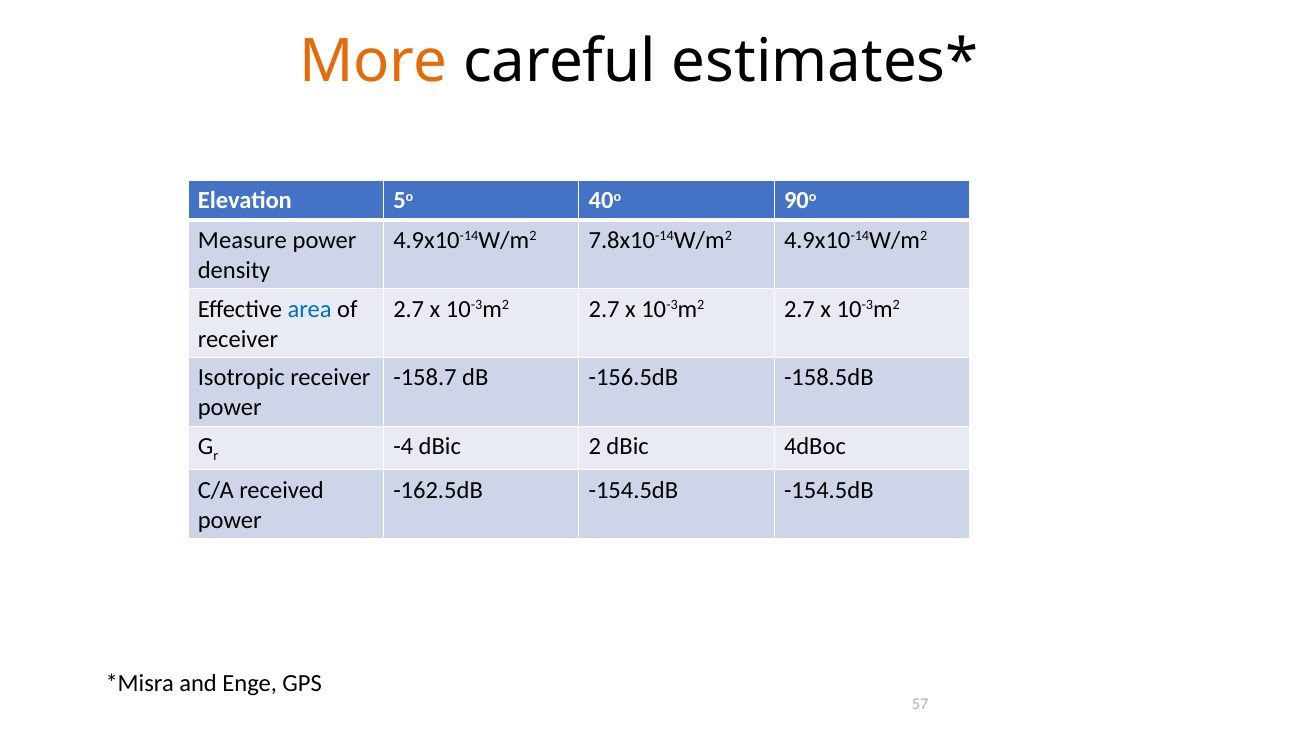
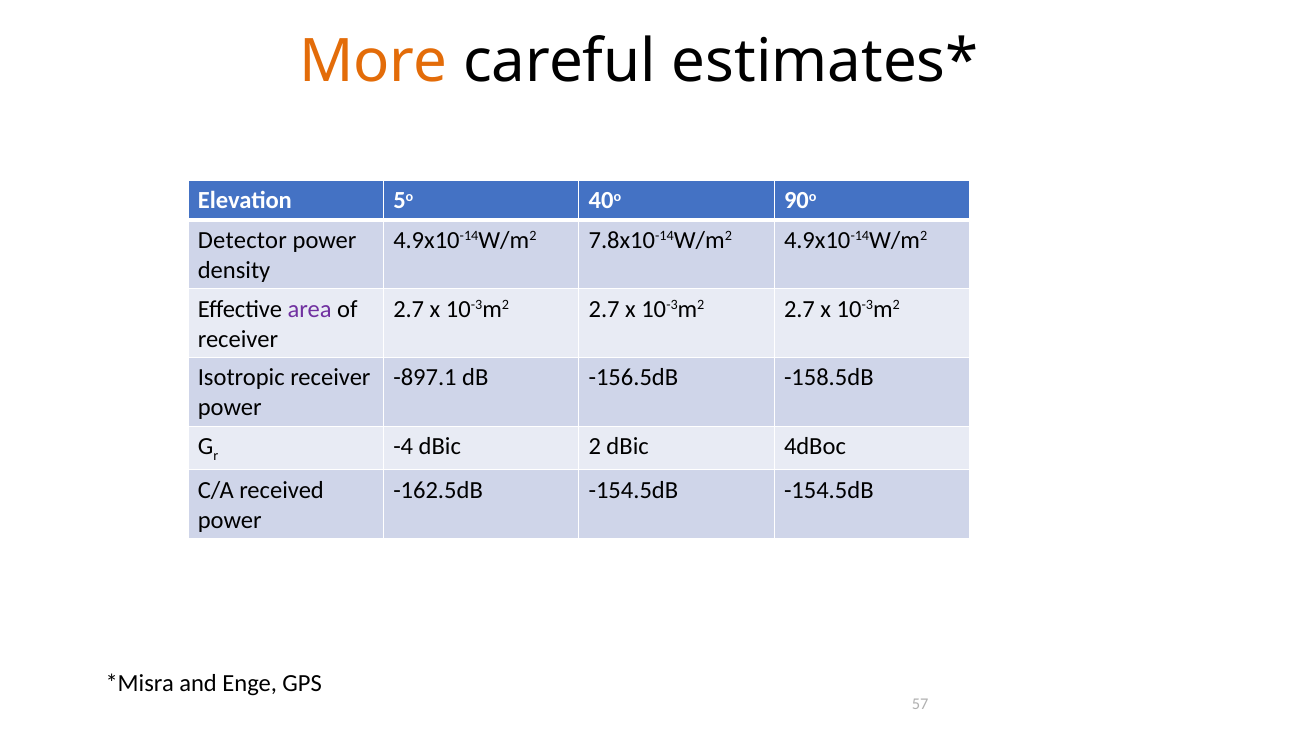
Measure: Measure -> Detector
area colour: blue -> purple
-158.7: -158.7 -> -897.1
